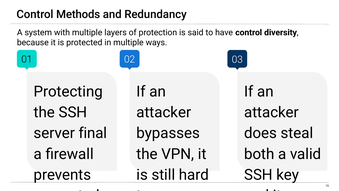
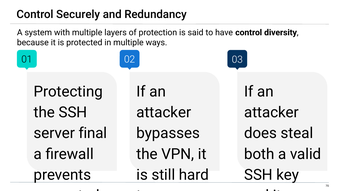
Methods: Methods -> Securely
